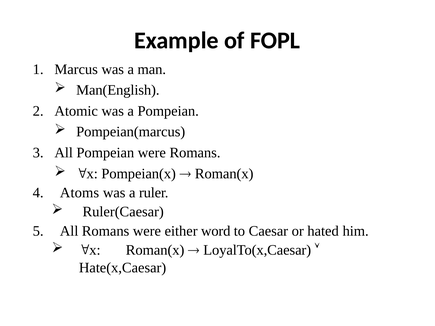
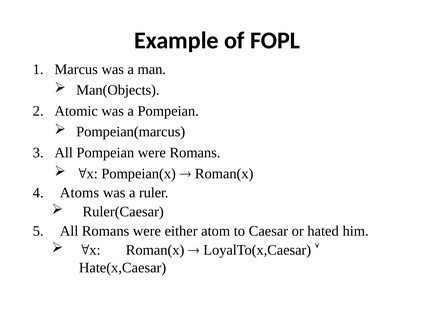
Man(English: Man(English -> Man(Objects
word: word -> atom
